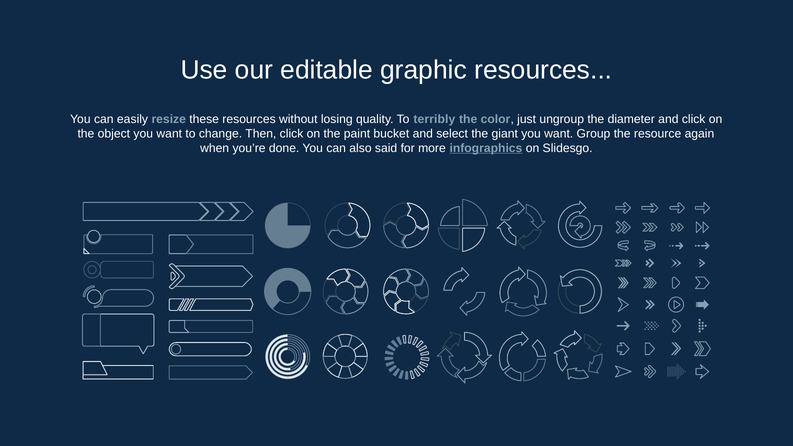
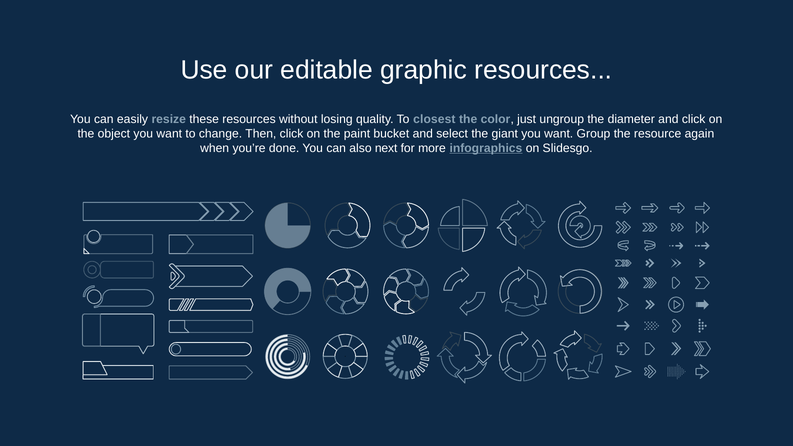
terribly: terribly -> closest
said: said -> next
